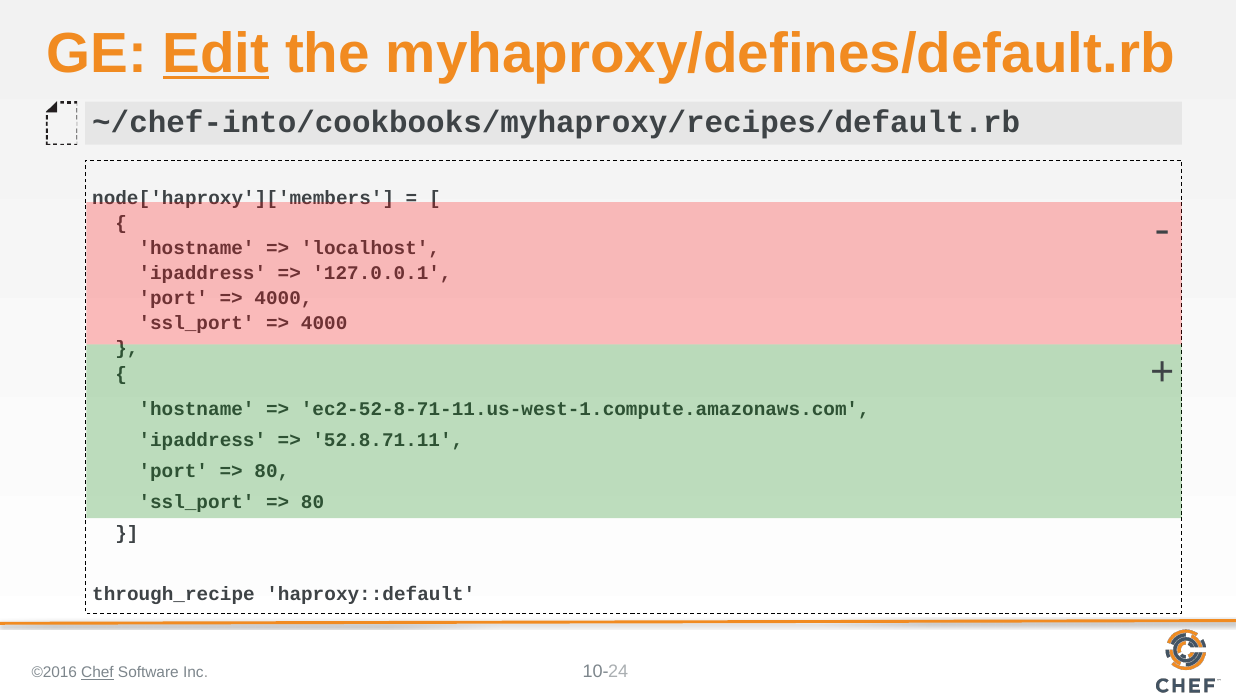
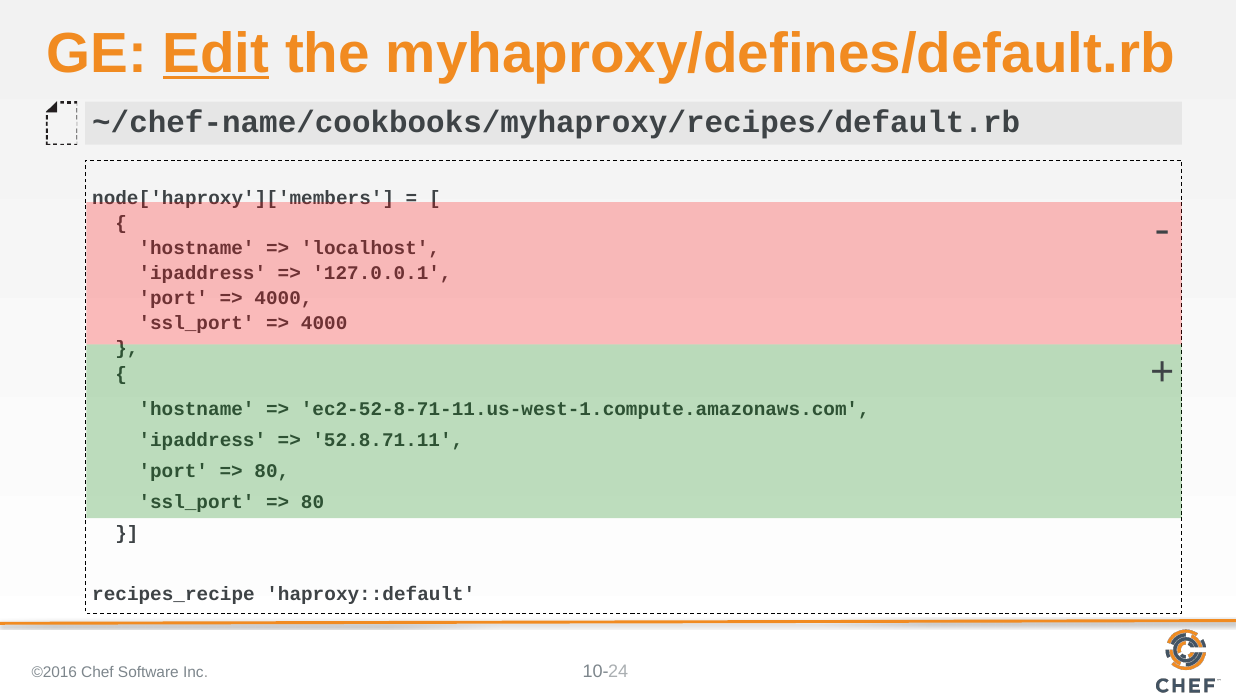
~/chef-into/cookbooks/myhaproxy/recipes/default.rb: ~/chef-into/cookbooks/myhaproxy/recipes/default.rb -> ~/chef-name/cookbooks/myhaproxy/recipes/default.rb
through_recipe: through_recipe -> recipes_recipe
Chef underline: present -> none
